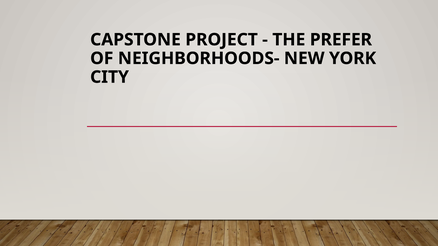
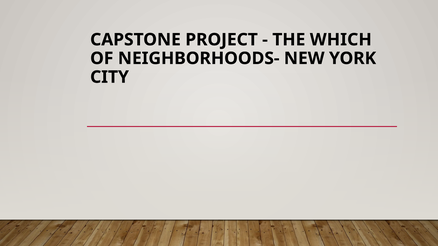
PREFER: PREFER -> WHICH
